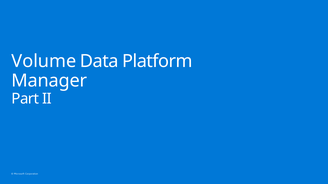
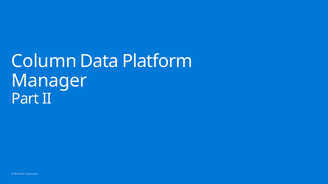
Volume: Volume -> Column
